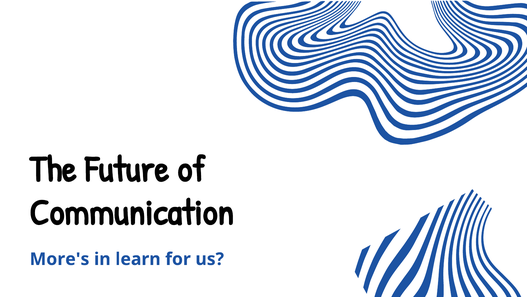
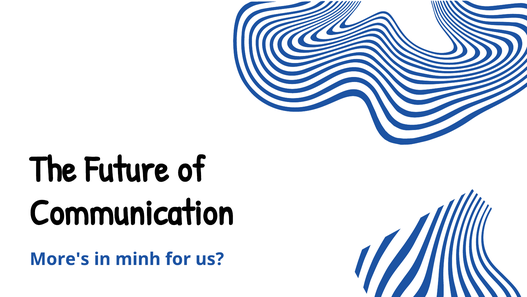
learn: learn -> minh
